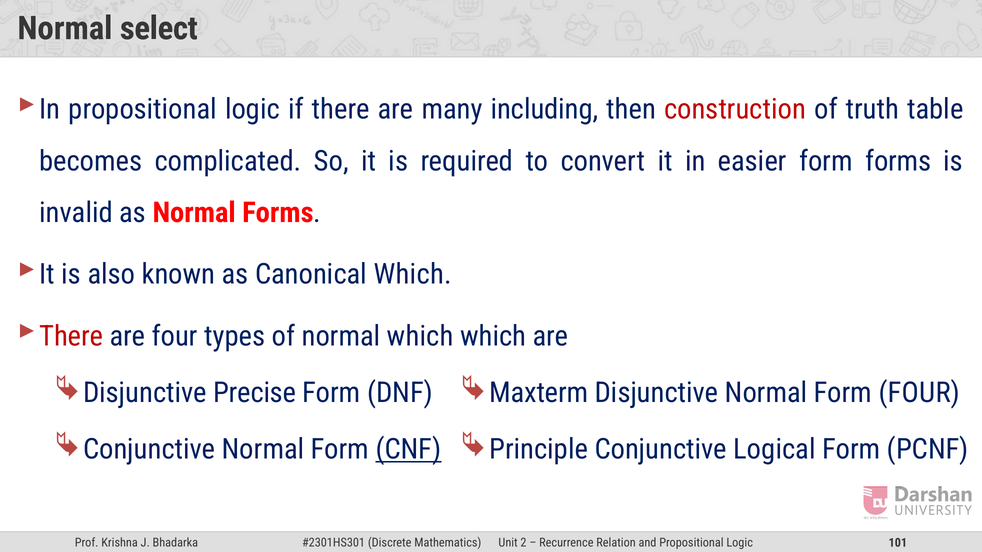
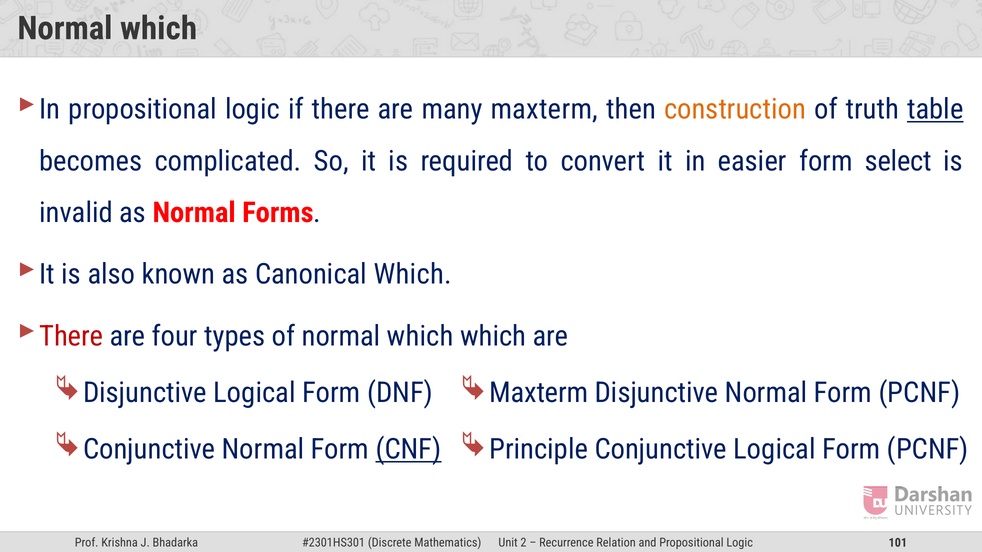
select at (159, 28): select -> which
many including: including -> maxterm
construction colour: red -> orange
table underline: none -> present
form forms: forms -> select
Normal Form FOUR: FOUR -> PCNF
Disjunctive Precise: Precise -> Logical
